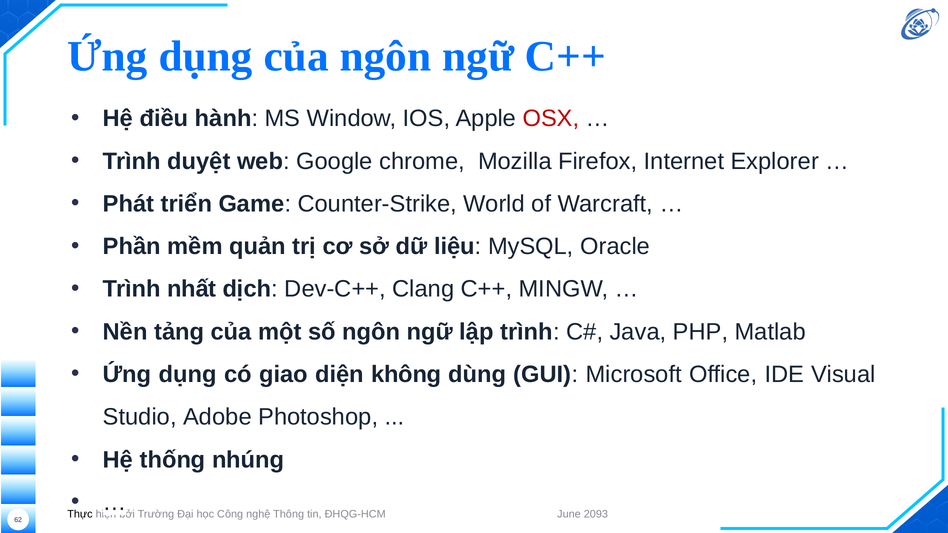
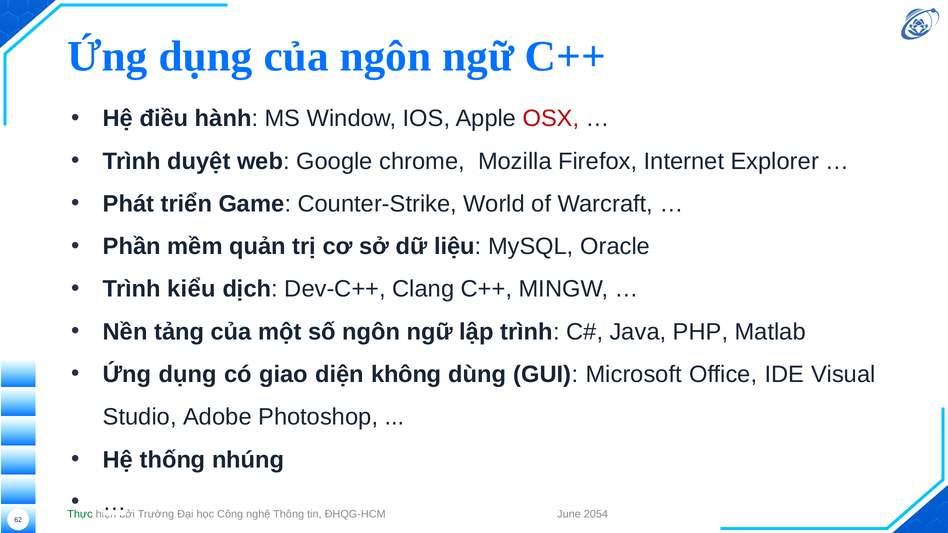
nhất: nhất -> kiểu
2093: 2093 -> 2054
Thực colour: black -> green
